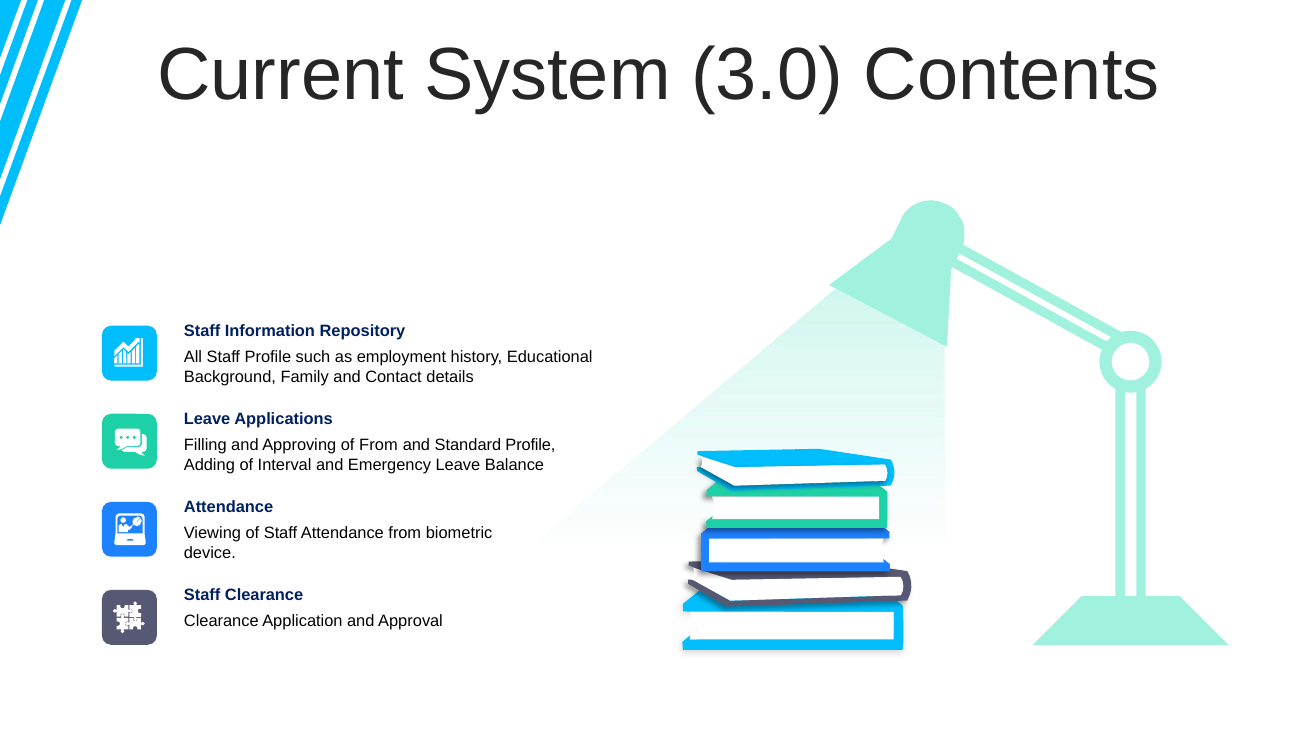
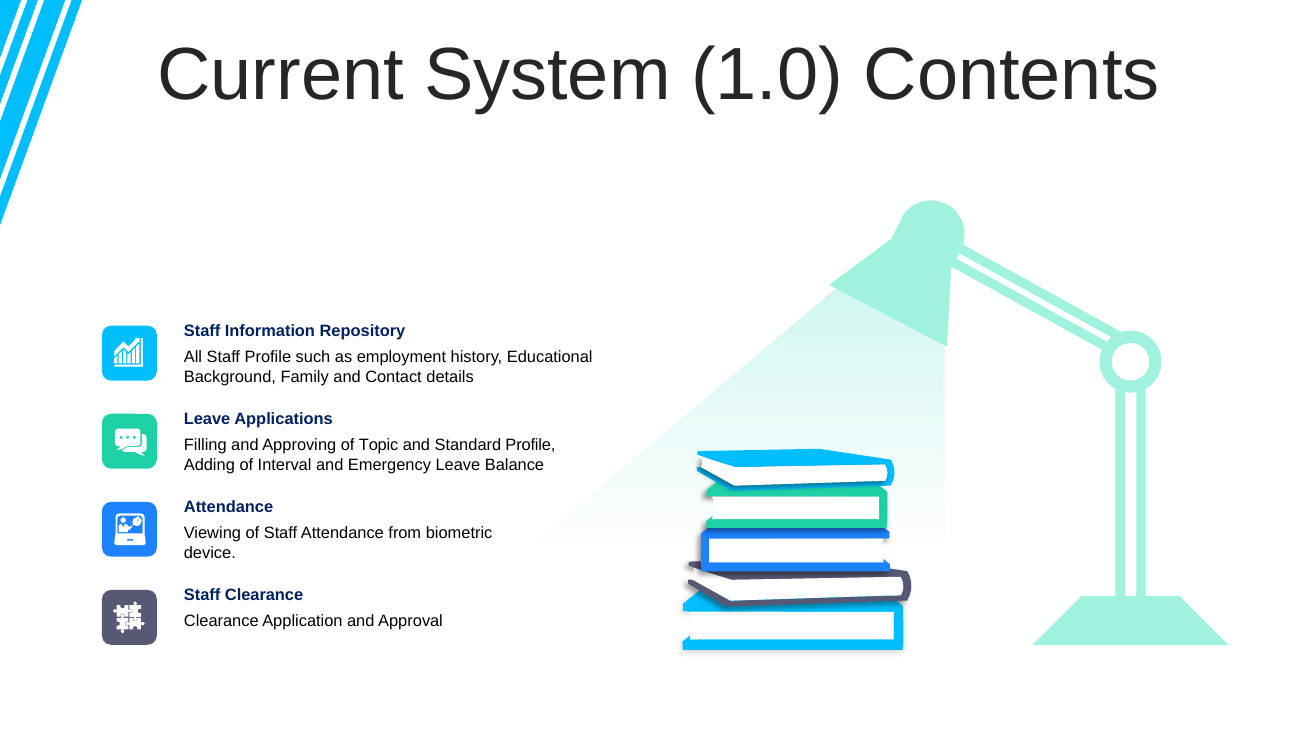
3.0: 3.0 -> 1.0
of From: From -> Topic
